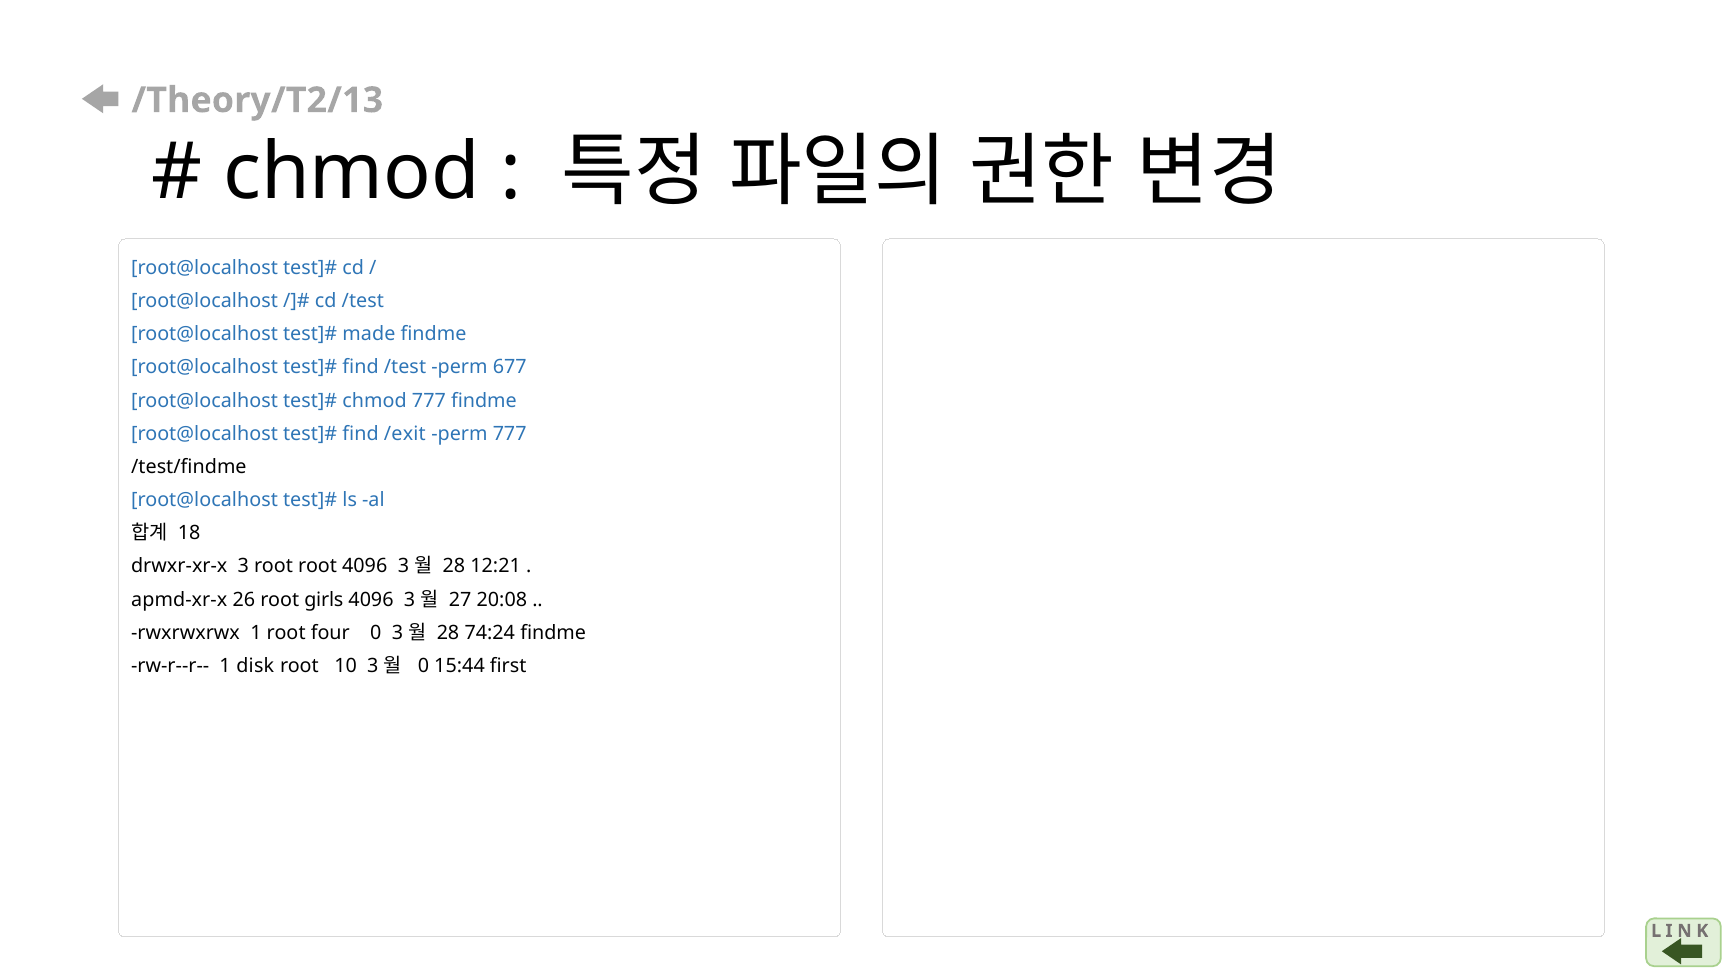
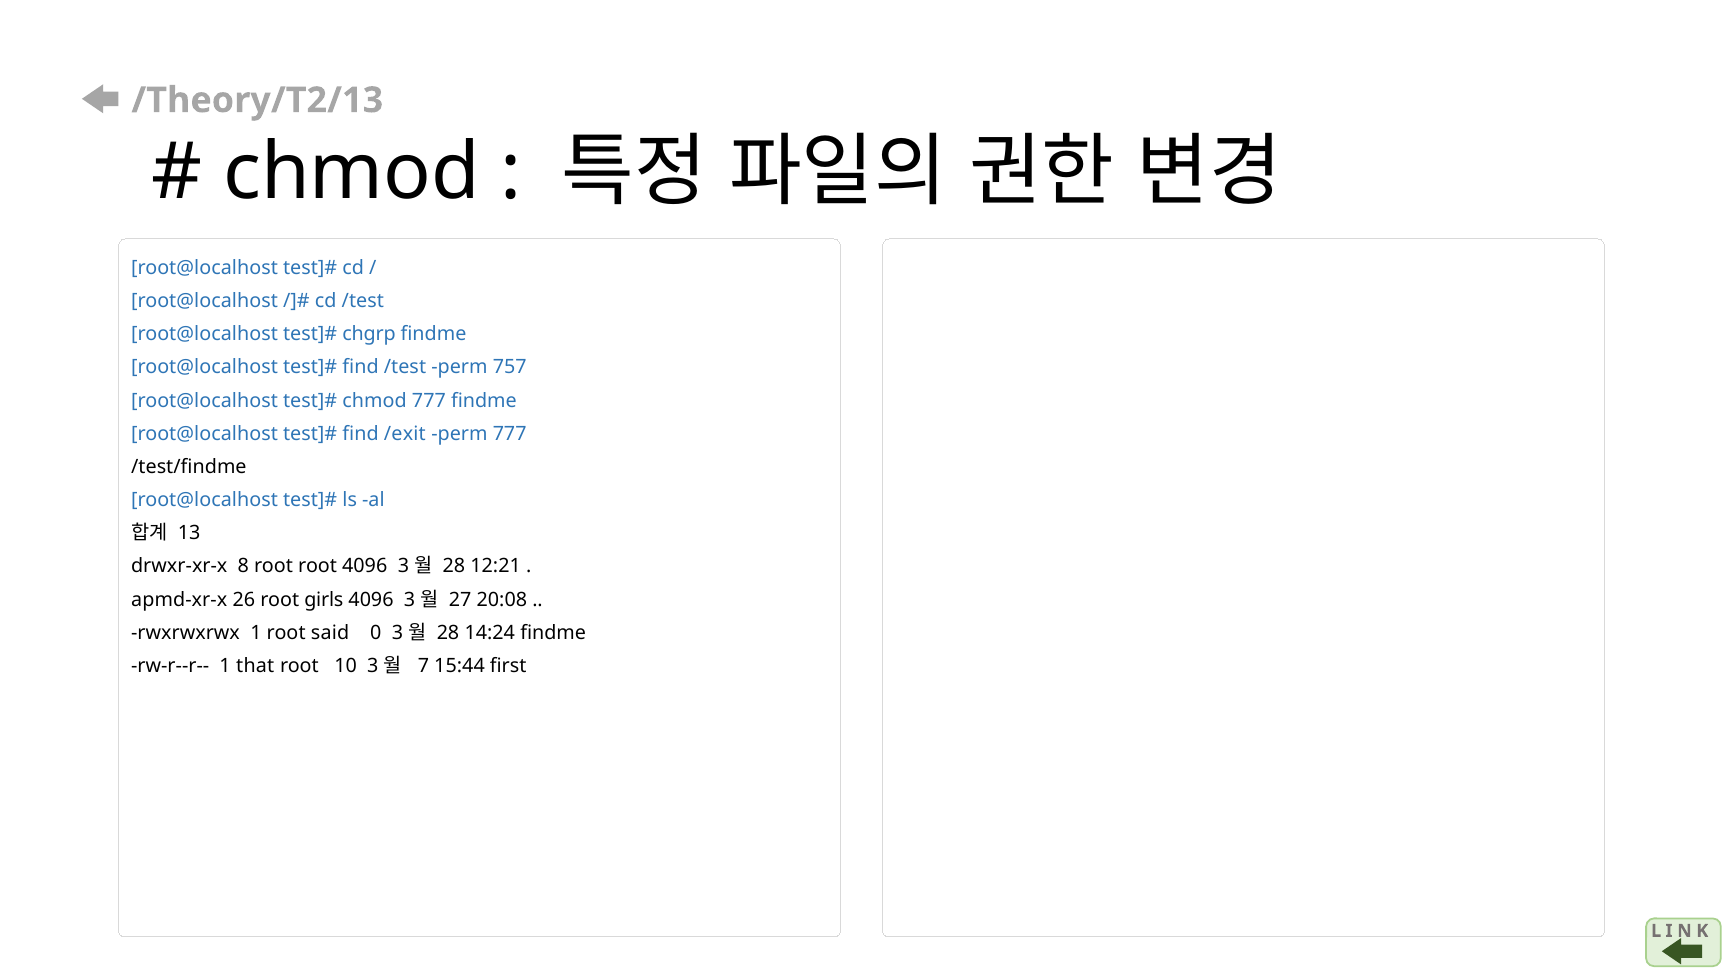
made: made -> chgrp
677: 677 -> 757
18: 18 -> 13
drwxr-xr-x 3: 3 -> 8
four: four -> said
74:24: 74:24 -> 14:24
disk: disk -> that
0 at (423, 666): 0 -> 7
